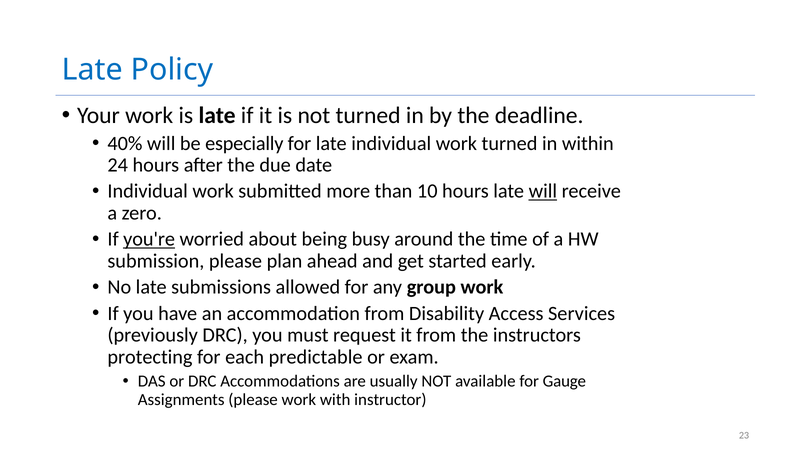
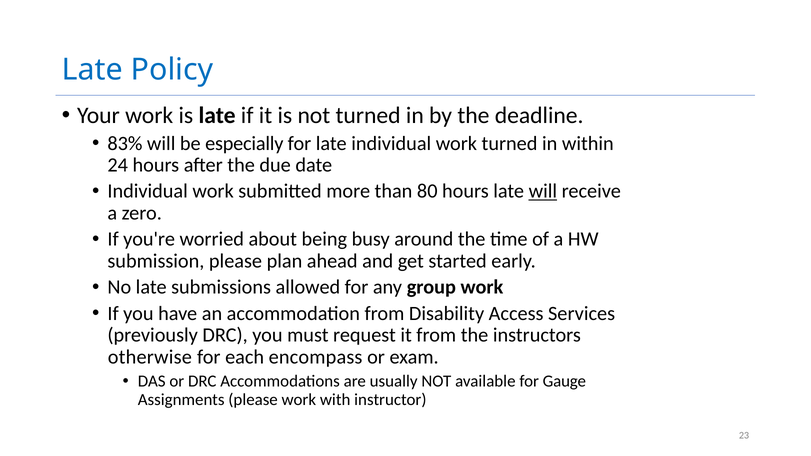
40%: 40% -> 83%
10: 10 -> 80
you're underline: present -> none
protecting: protecting -> otherwise
predictable: predictable -> encompass
